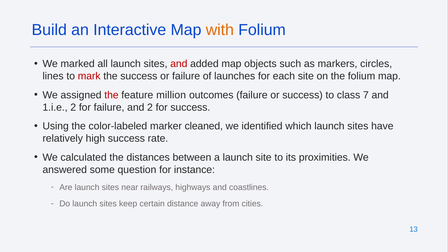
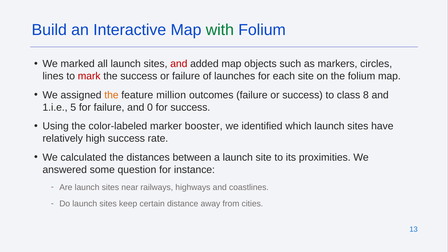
with colour: orange -> green
the at (111, 95) colour: red -> orange
7: 7 -> 8
1.i.e 2: 2 -> 5
and 2: 2 -> 0
cleaned: cleaned -> booster
